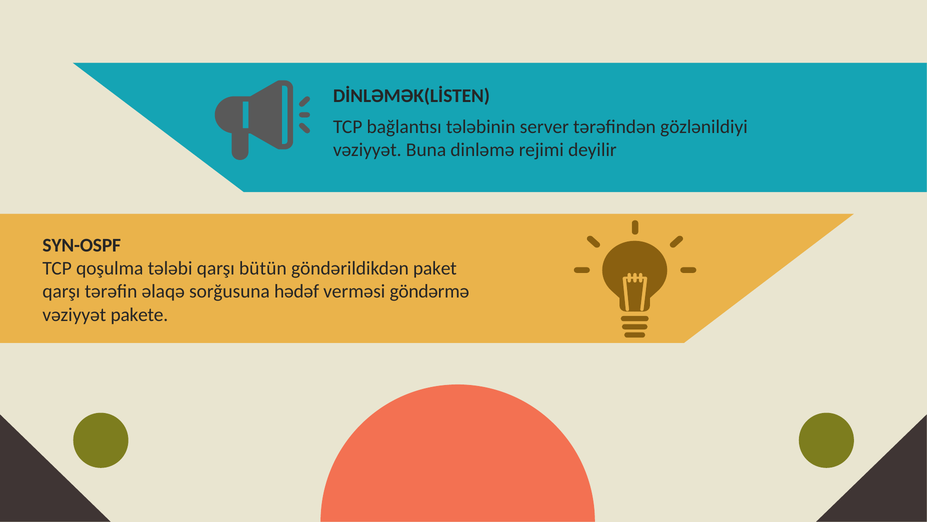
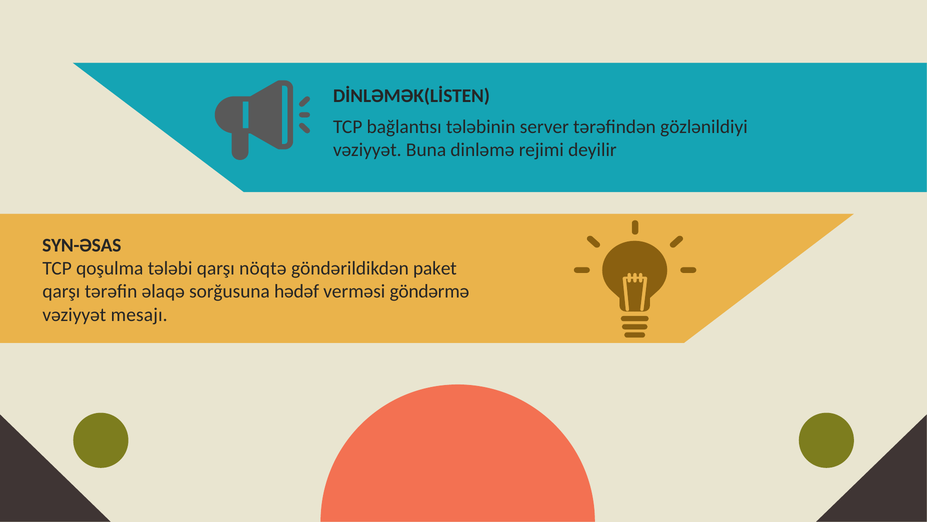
SYN-OSPF: SYN-OSPF -> SYN-ƏSAS
bütün: bütün -> nöqtə
pakete: pakete -> mesajı
